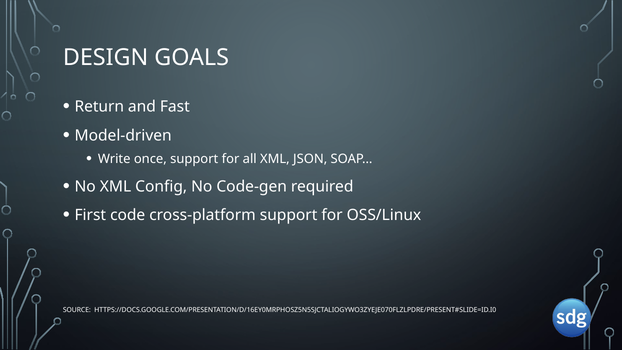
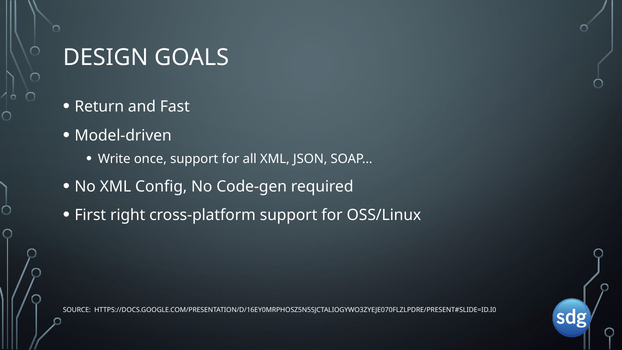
code: code -> right
